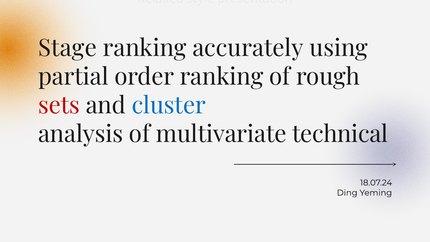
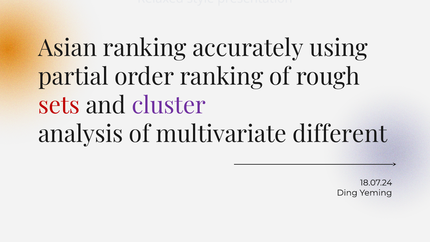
Stage: Stage -> Asian
cluster colour: blue -> purple
technical: technical -> different
